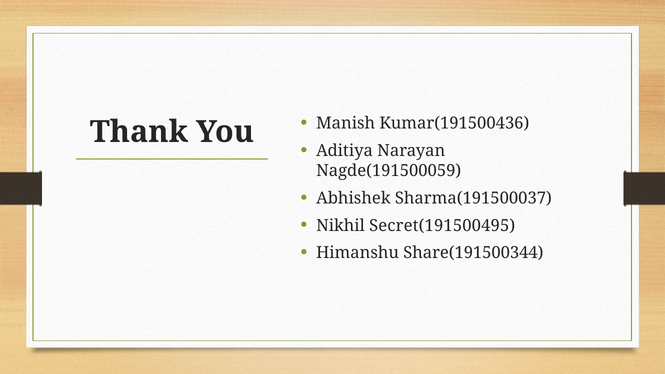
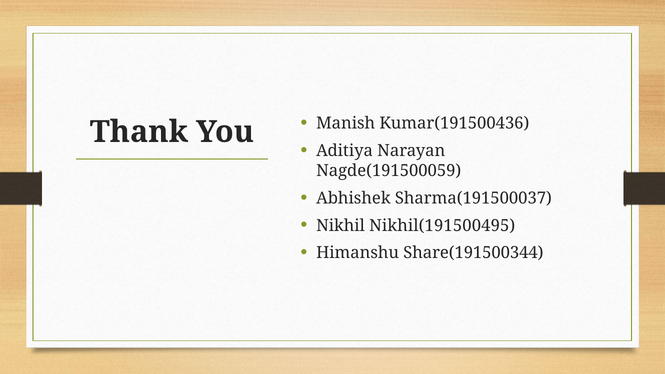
Secret(191500495: Secret(191500495 -> Nikhil(191500495
